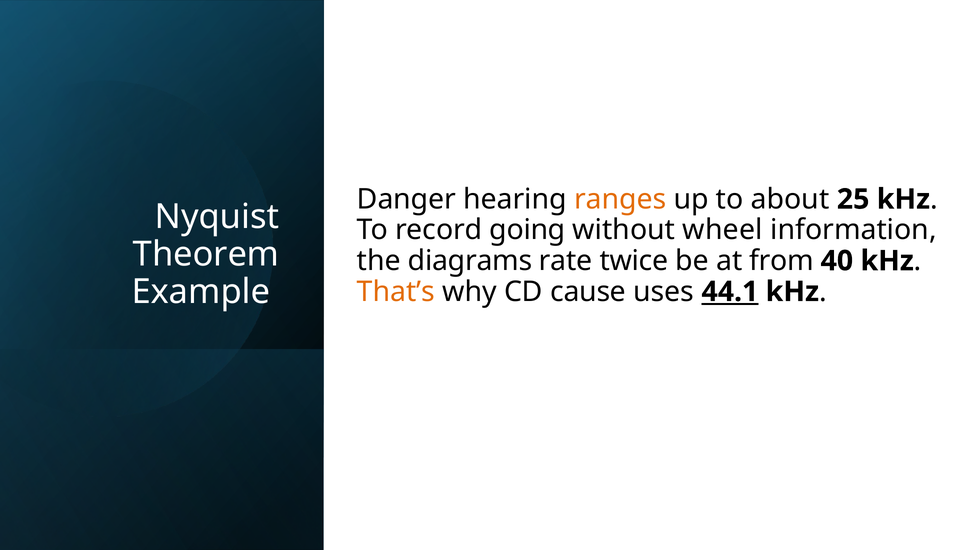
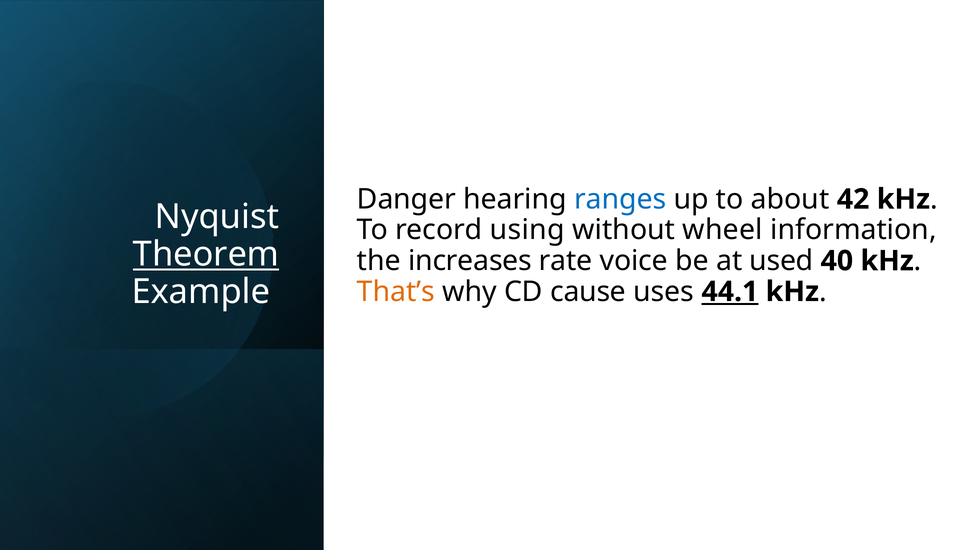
ranges colour: orange -> blue
about 25: 25 -> 42
going: going -> using
Theorem underline: none -> present
diagrams: diagrams -> increases
twice: twice -> voice
from: from -> used
